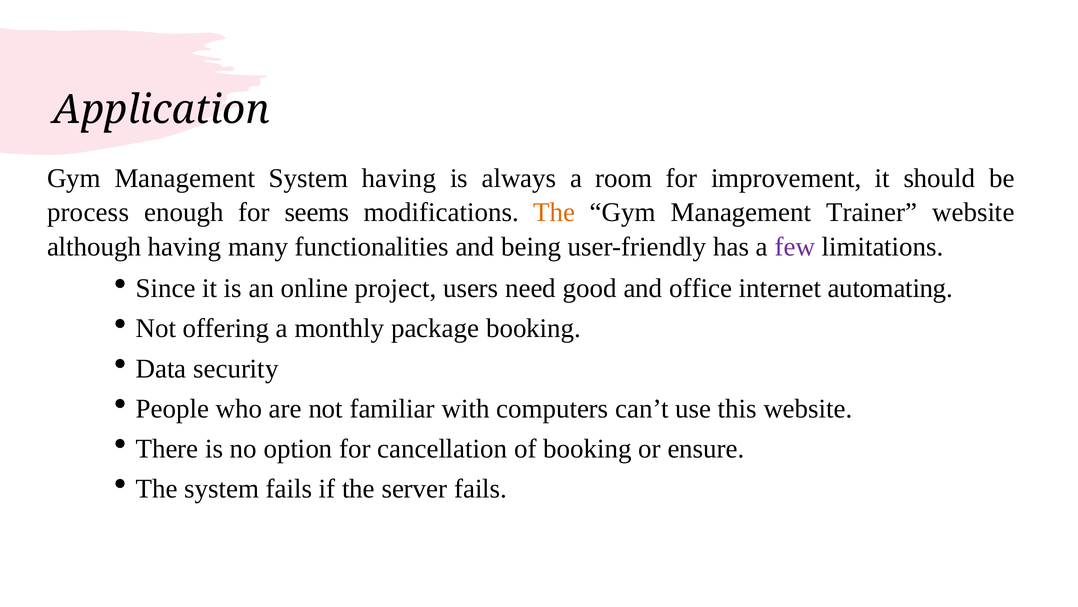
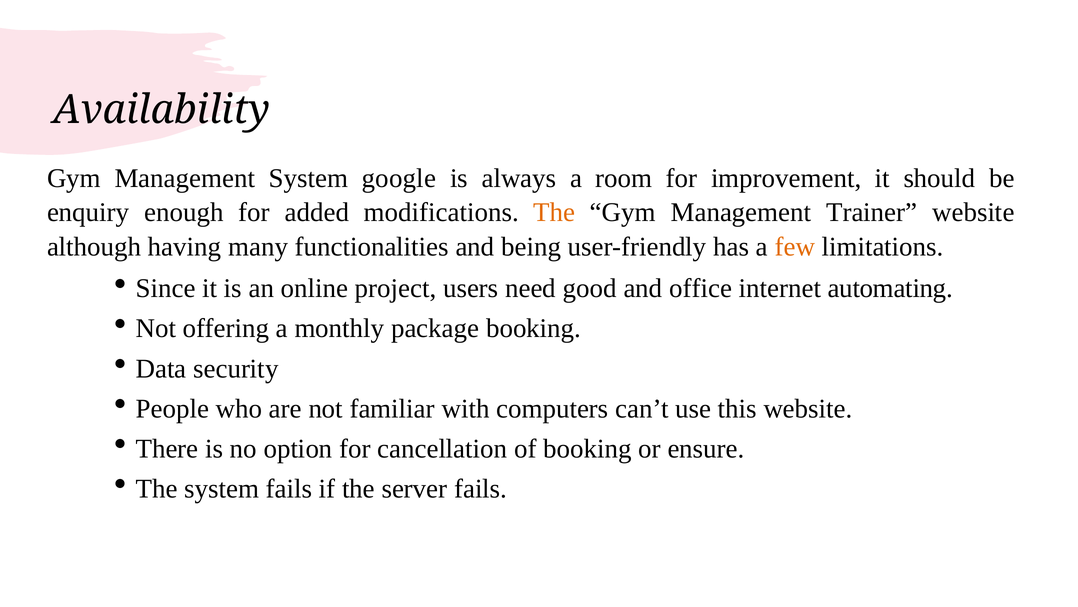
Application: Application -> Availability
System having: having -> google
process: process -> enquiry
seems: seems -> added
few colour: purple -> orange
